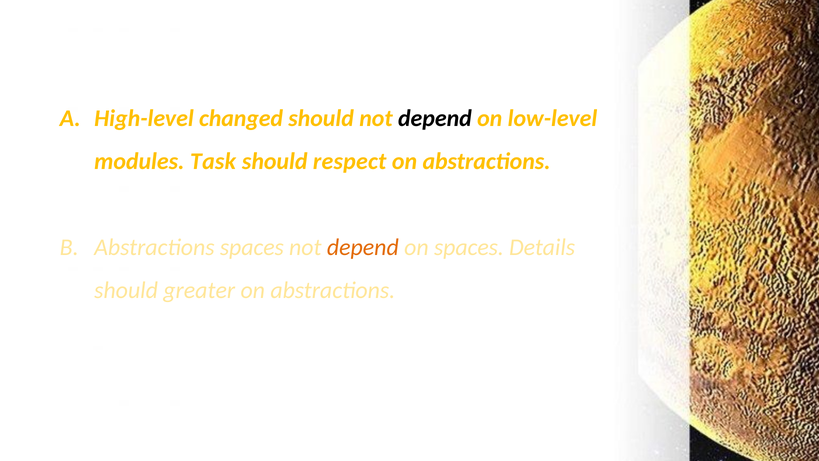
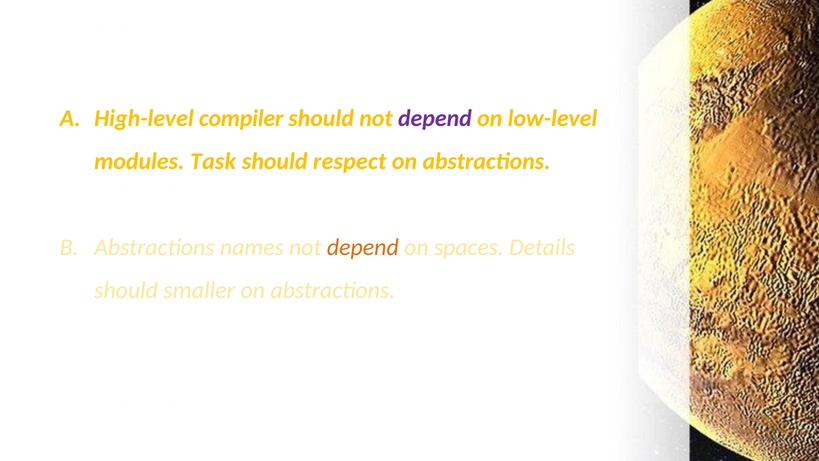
changed: changed -> compiler
depend at (435, 118) colour: black -> purple
Abstractions spaces: spaces -> names
greater: greater -> smaller
